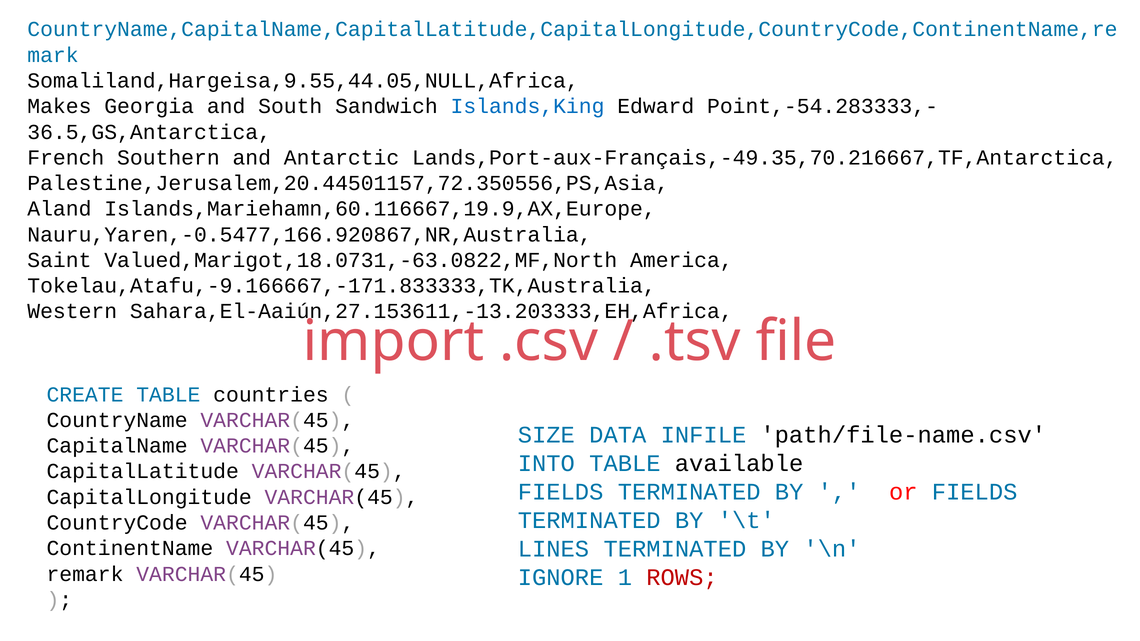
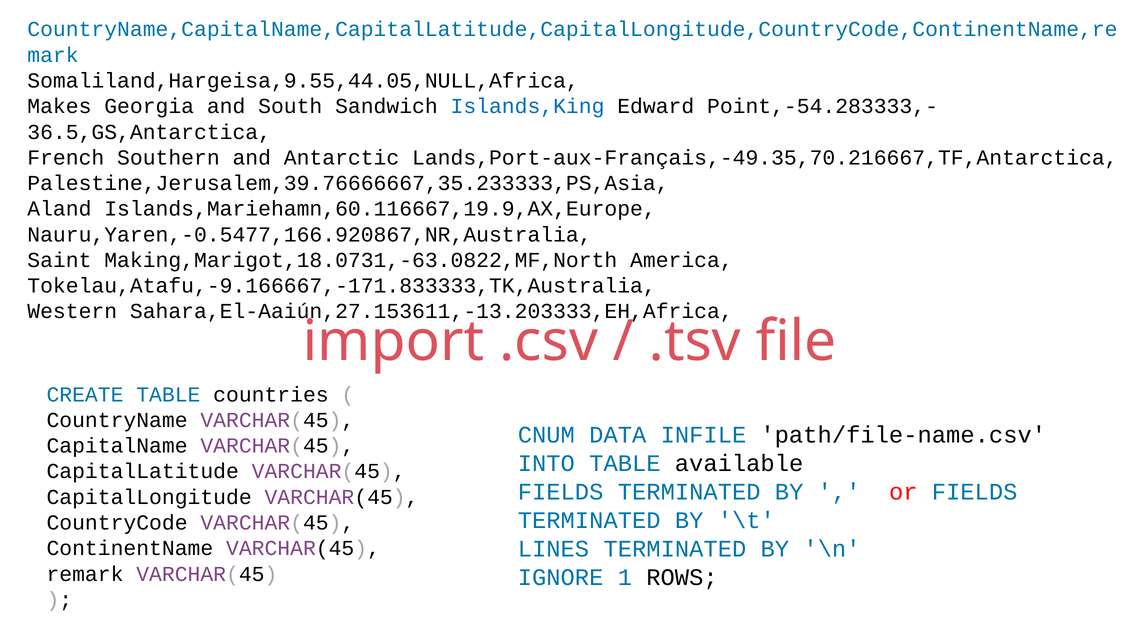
Palestine,Jerusalem,20.44501157,72.350556,PS,Asia: Palestine,Jerusalem,20.44501157,72.350556,PS,Asia -> Palestine,Jerusalem,39.76666667,35.233333,PS,Asia
Valued,Marigot,18.0731,-63.0822,MF,North: Valued,Marigot,18.0731,-63.0822,MF,North -> Making,Marigot,18.0731,-63.0822,MF,North
SIZE: SIZE -> CNUM
ROWS colour: red -> black
